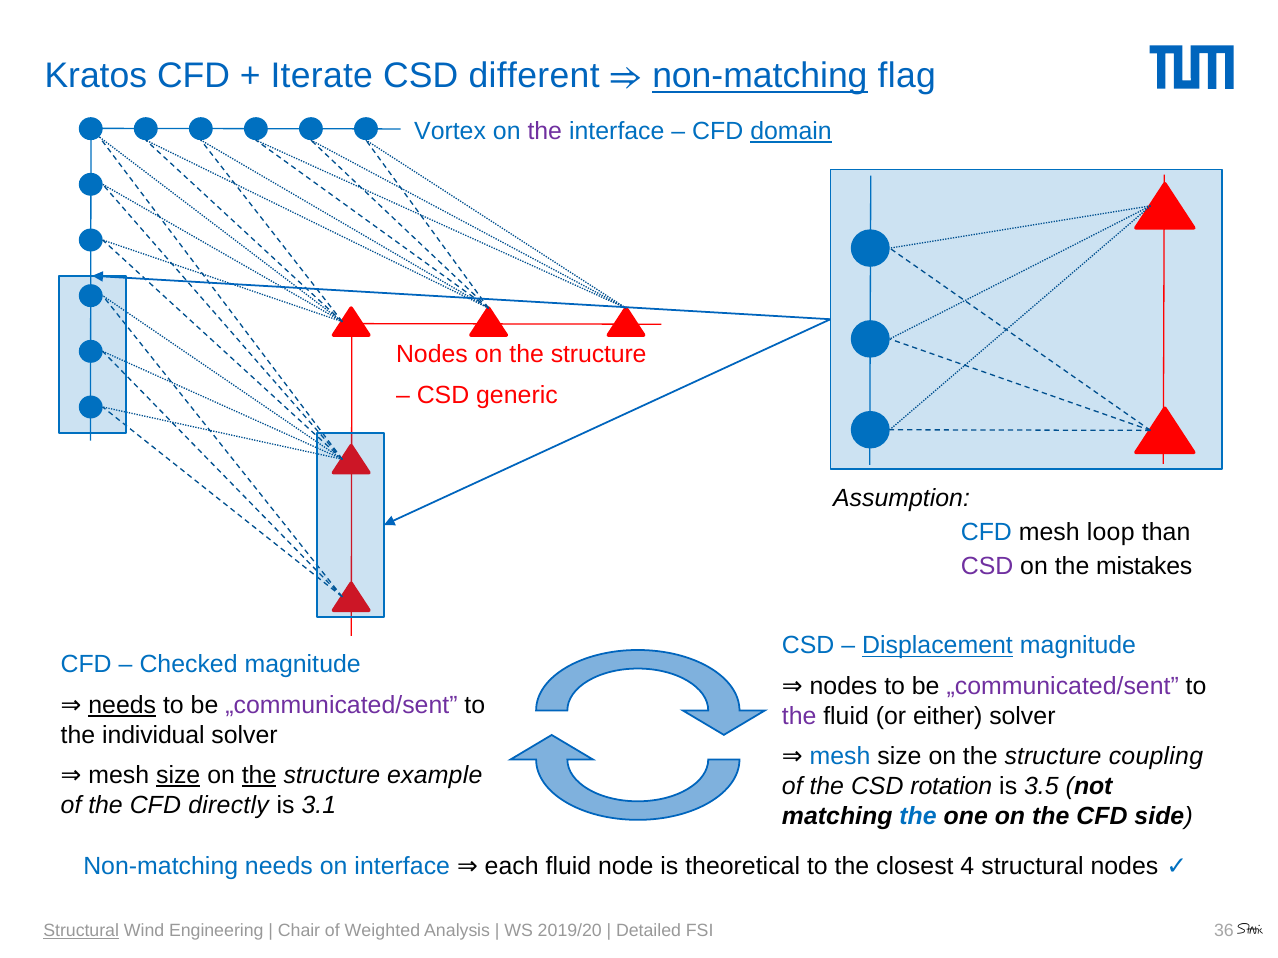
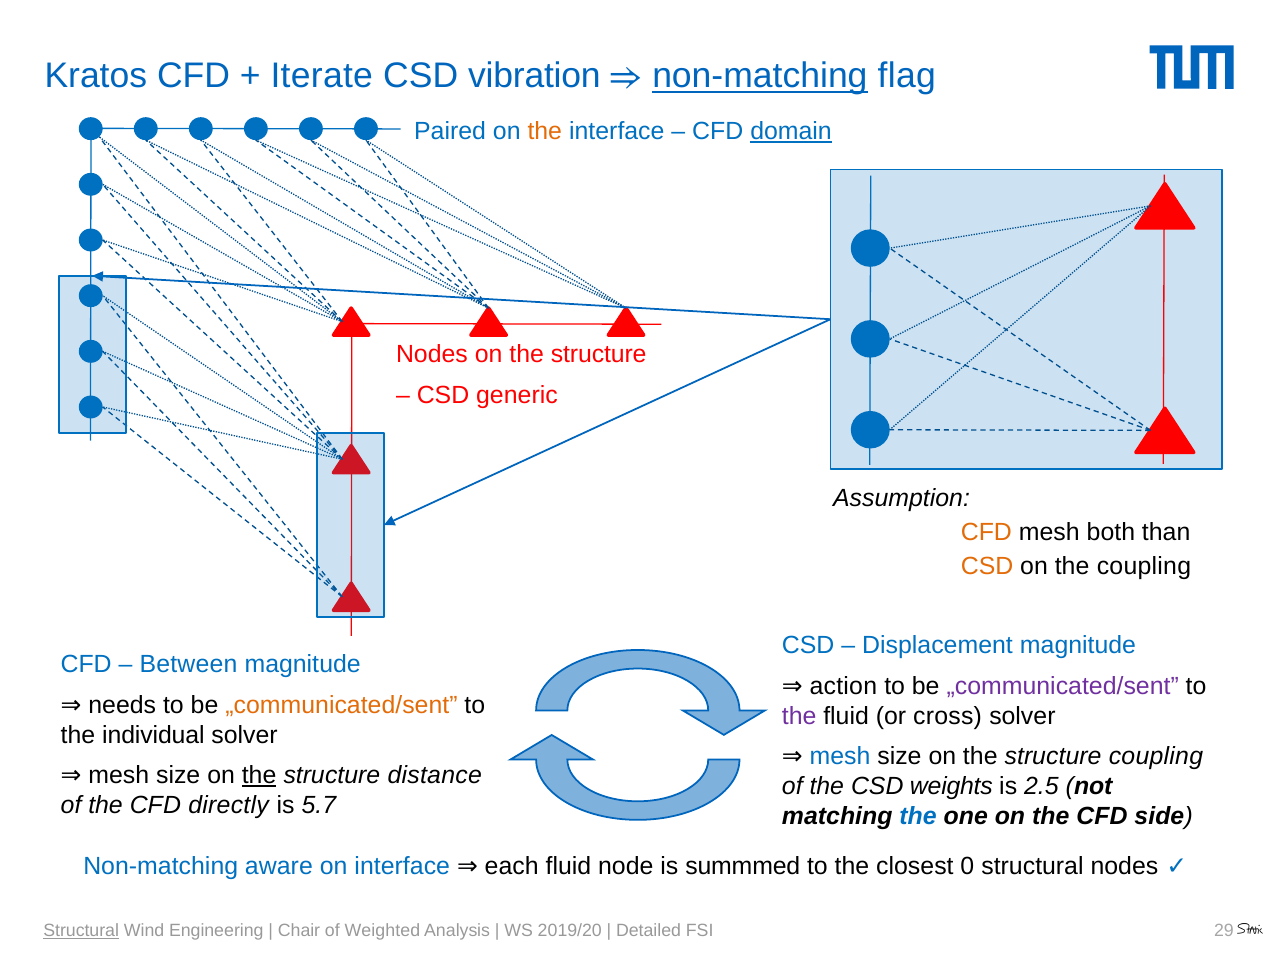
different: different -> vibration
Vortex: Vortex -> Paired
the at (545, 131) colour: purple -> orange
CFD at (986, 533) colour: blue -> orange
loop: loop -> both
CSD at (987, 566) colour: purple -> orange
the mistakes: mistakes -> coupling
Displacement underline: present -> none
Checked: Checked -> Between
nodes at (843, 686): nodes -> action
needs at (122, 706) underline: present -> none
„communicated/sent at (341, 706) colour: purple -> orange
either: either -> cross
size at (178, 776) underline: present -> none
example: example -> distance
rotation: rotation -> weights
3.5: 3.5 -> 2.5
3.1: 3.1 -> 5.7
Non-matching needs: needs -> aware
theoretical: theoretical -> summmed
4: 4 -> 0
36: 36 -> 29
